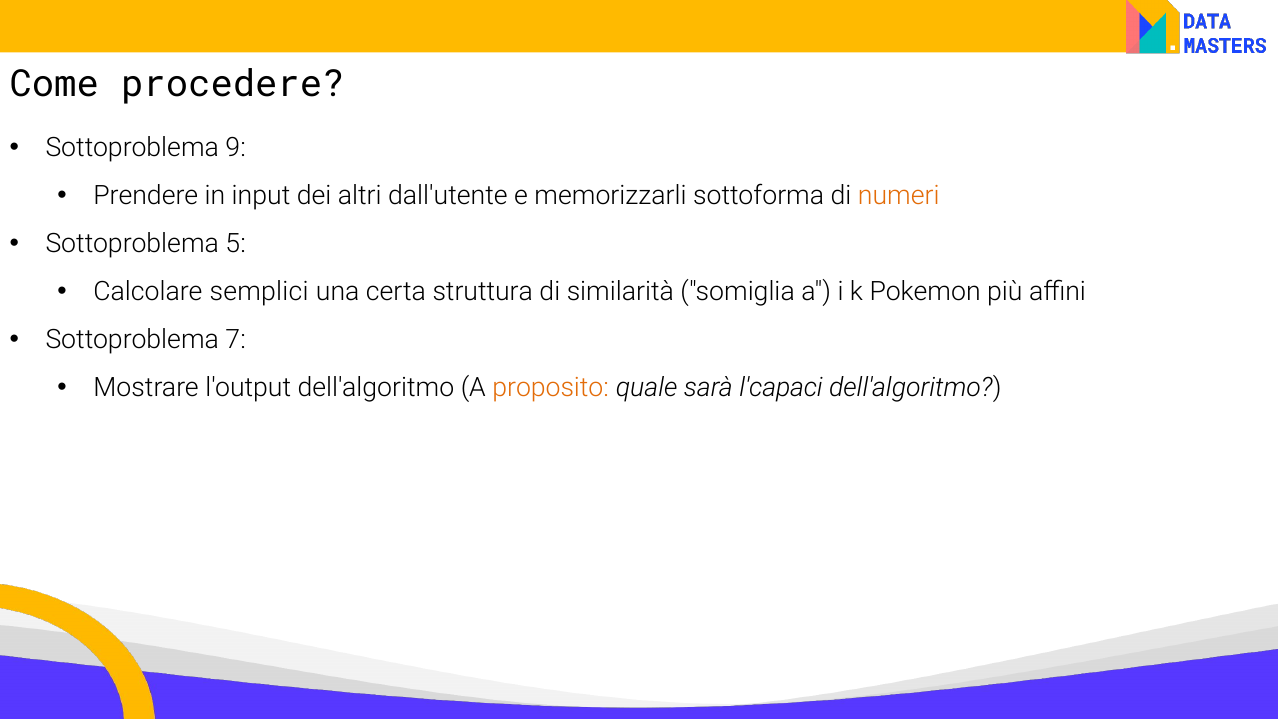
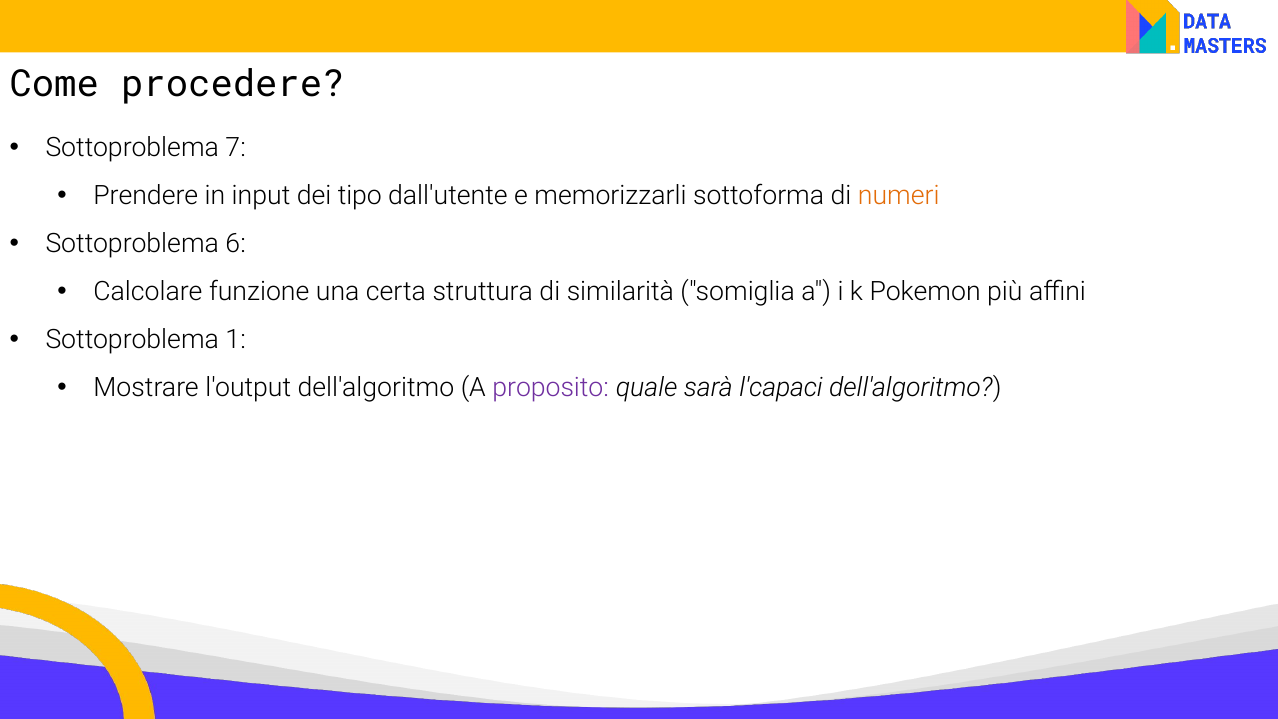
9: 9 -> 7
altri: altri -> tipo
5: 5 -> 6
semplici: semplici -> funzione
7: 7 -> 1
proposito colour: orange -> purple
